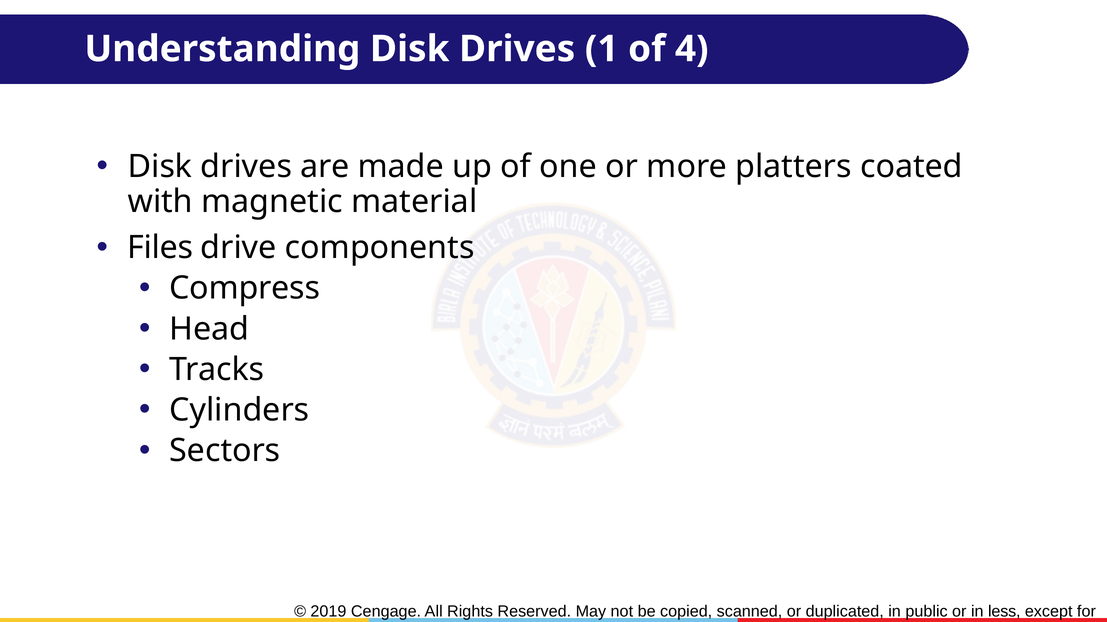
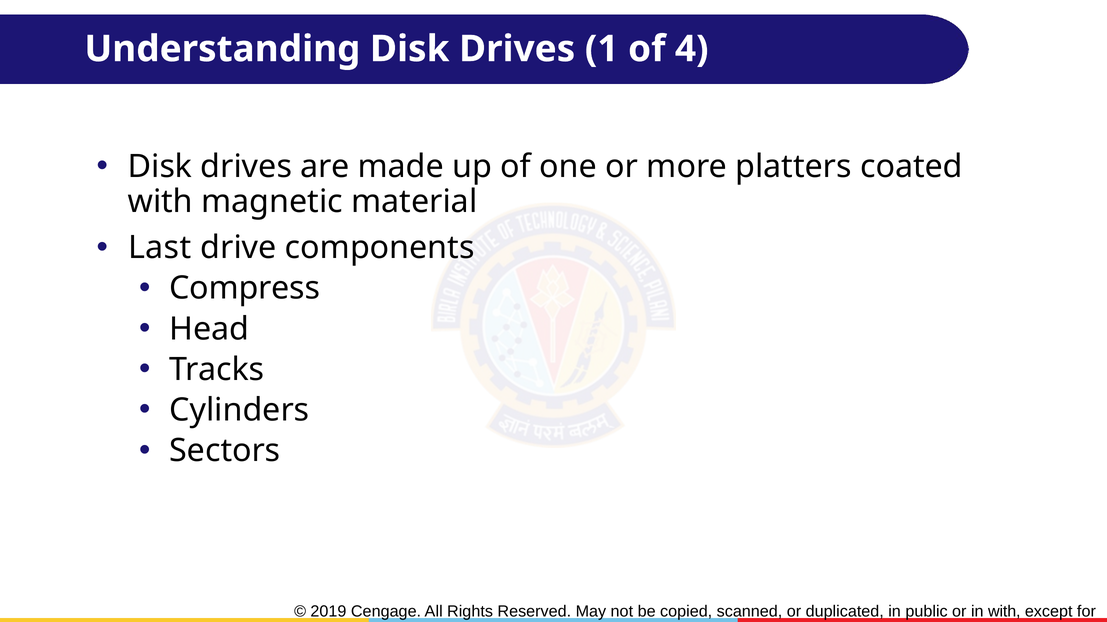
Files: Files -> Last
in less: less -> with
